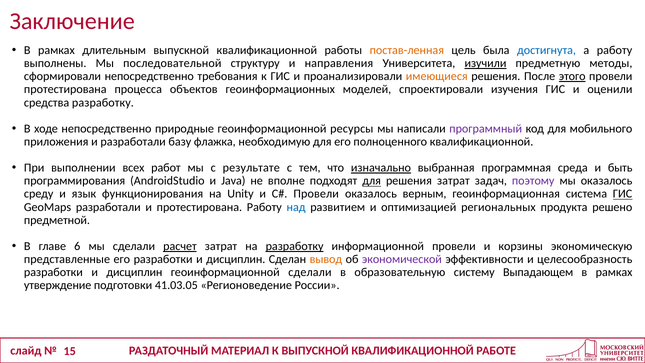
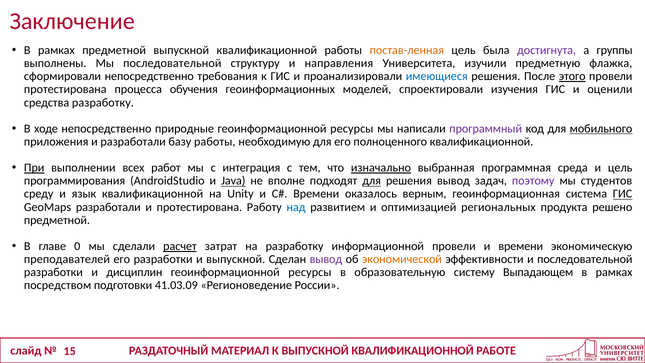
рамках длительным: длительным -> предметной
достигнута colour: blue -> purple
а работу: работу -> группы
изучили underline: present -> none
методы: методы -> флажка
имеющиеся colour: orange -> blue
объектов: объектов -> обучения
мобильного underline: none -> present
базу флажка: флажка -> работы
При underline: none -> present
результате: результате -> интеграция
и быть: быть -> цель
Java underline: none -> present
решения затрат: затрат -> вывод
мы оказалось: оказалось -> студентов
язык функционирования: функционирования -> квалификационной
Провели at (316, 194): Провели -> Времени
6: 6 -> 0
разработку at (295, 246) underline: present -> none
и корзины: корзины -> времени
представленные: представленные -> преподавателей
его разработки и дисциплин: дисциплин -> выпускной
вывод at (326, 259) colour: orange -> purple
экономической colour: purple -> orange
и целесообразность: целесообразность -> последовательной
сделали at (310, 272): сделали -> ресурсы
утверждение: утверждение -> посредством
41.03.05: 41.03.05 -> 41.03.09
